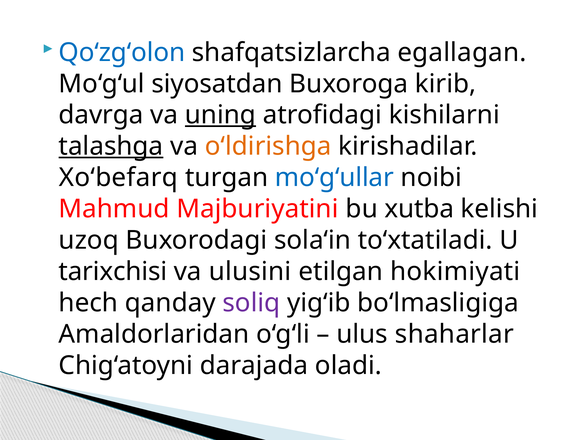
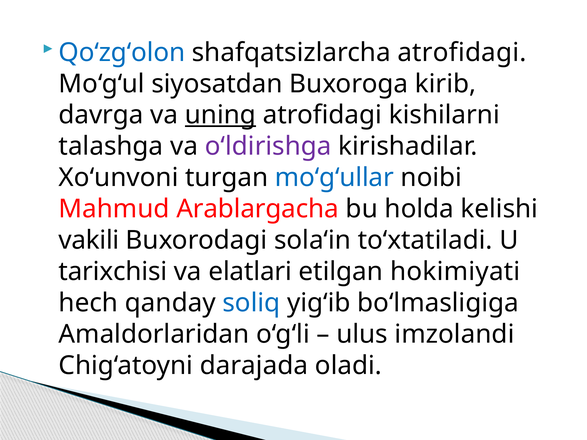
shafqatsizlarcha egallagan: egallagan -> atrofidagi
talashga underline: present -> none
o‘ldirishga colour: orange -> purple
Xo‘befarq: Xo‘befarq -> Xo‘unvoni
Majburiyatini: Majburiyatini -> Arablargacha
xutba: xutba -> holda
uzoq: uzoq -> vakili
ulusini: ulusini -> elatlari
soliq colour: purple -> blue
shaharlar: shaharlar -> imzolandi
